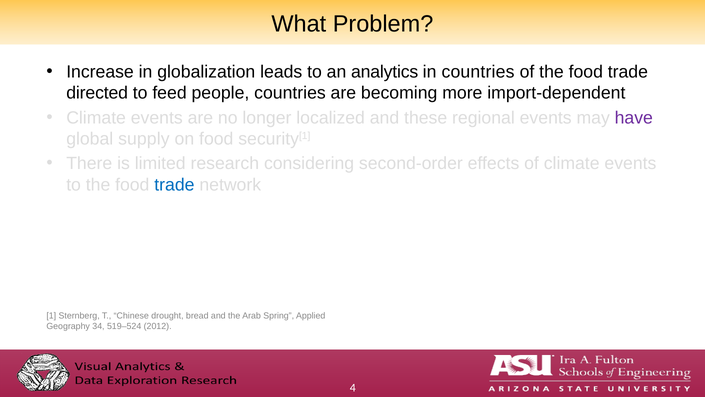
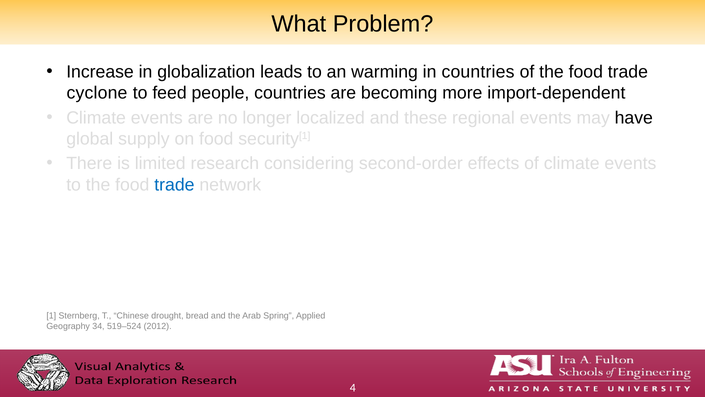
analytics: analytics -> warming
directed: directed -> cyclone
have colour: purple -> black
